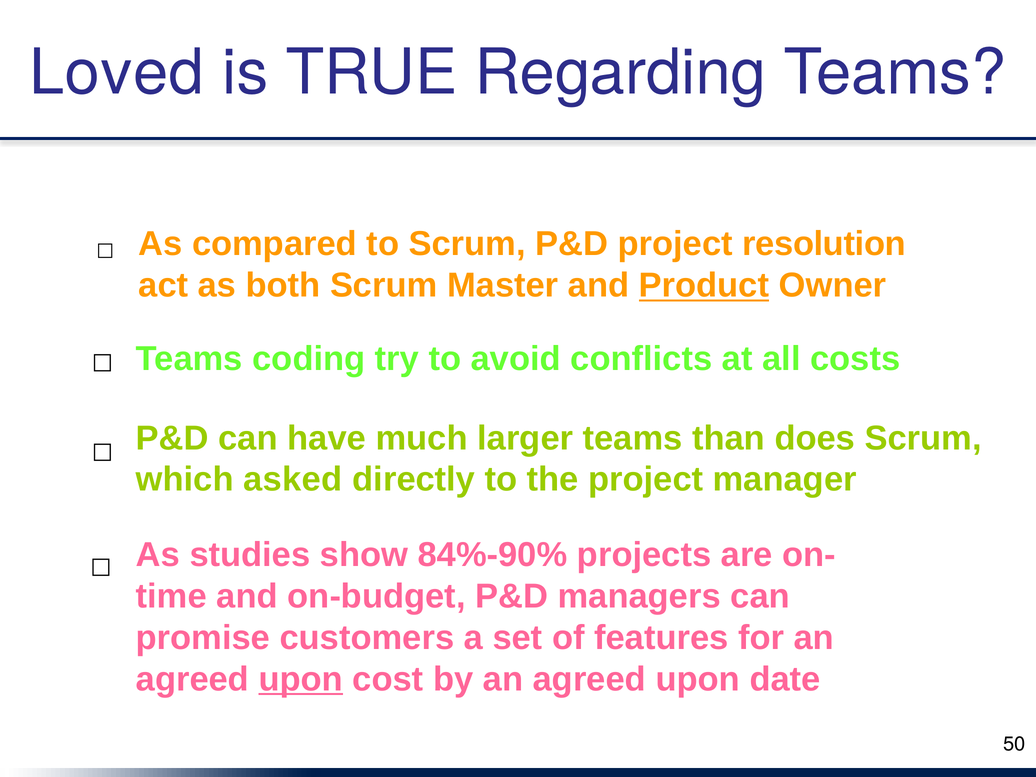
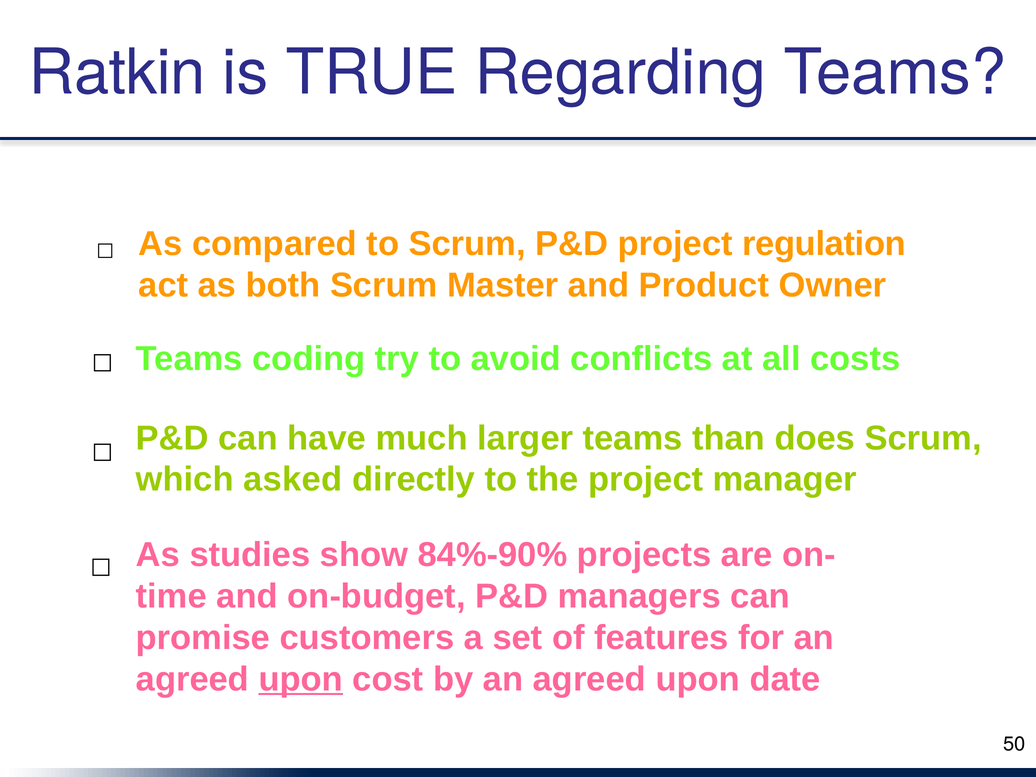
Loved: Loved -> Ratkin
resolution: resolution -> regulation
Product underline: present -> none
